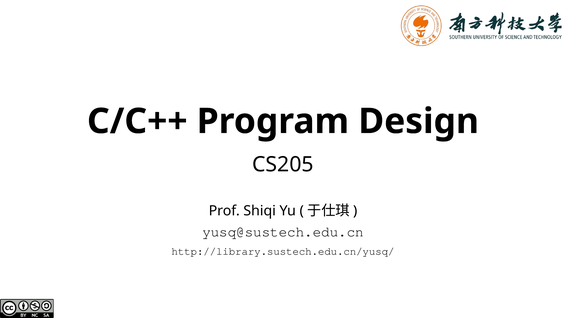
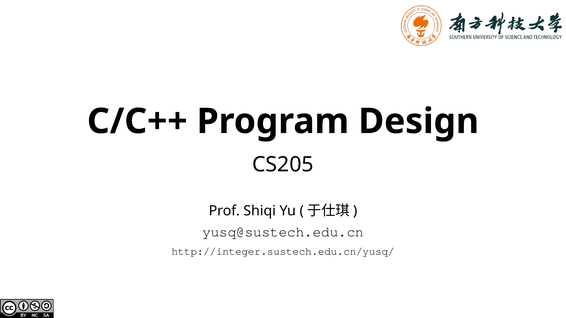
http://library.sustech.edu.cn/yusq/: http://library.sustech.edu.cn/yusq/ -> http://integer.sustech.edu.cn/yusq/
